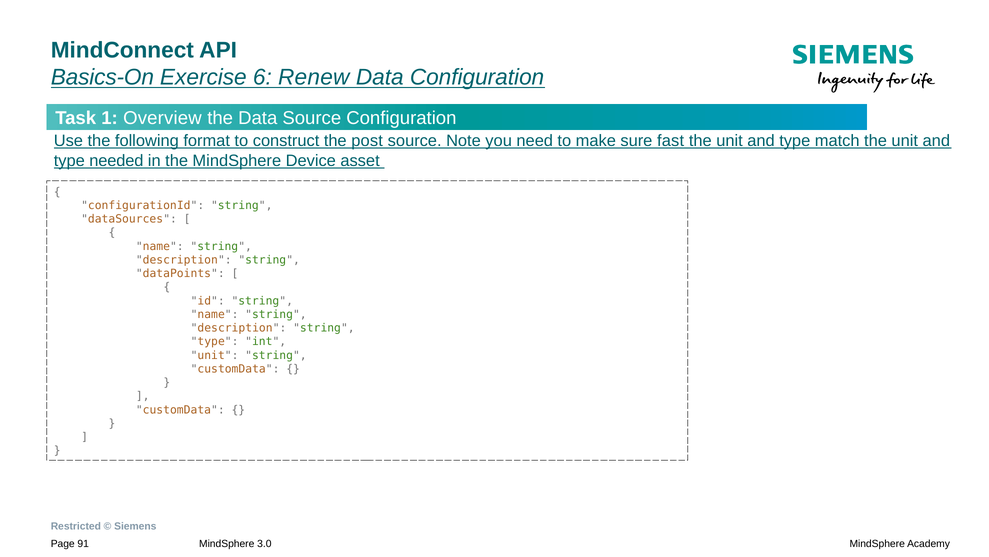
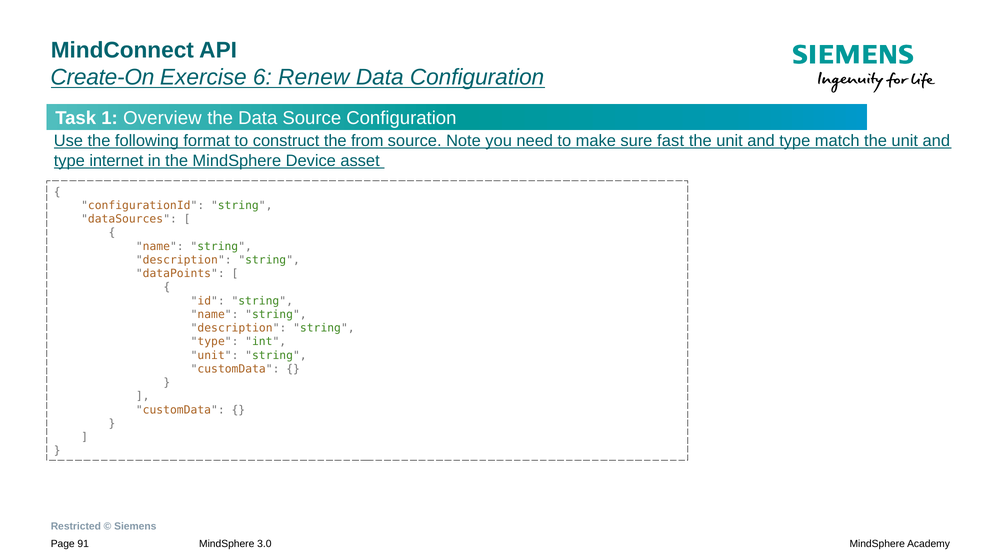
Basics-On: Basics-On -> Create-On
post: post -> from
needed: needed -> internet
